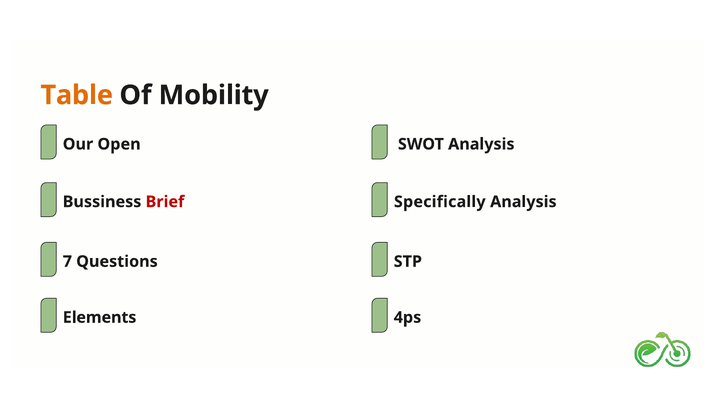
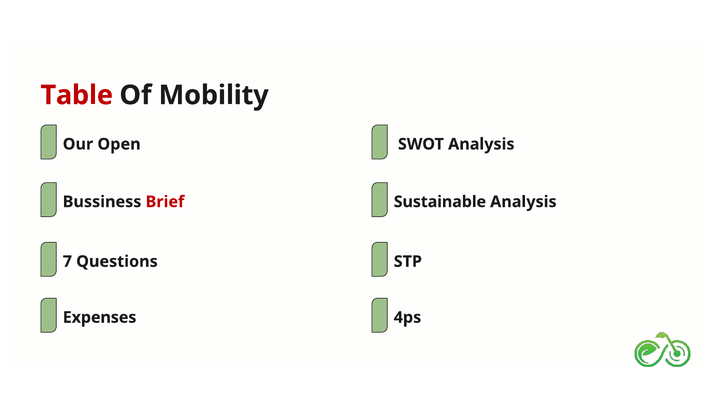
Table colour: orange -> red
Specifically: Specifically -> Sustainable
Elements: Elements -> Expenses
